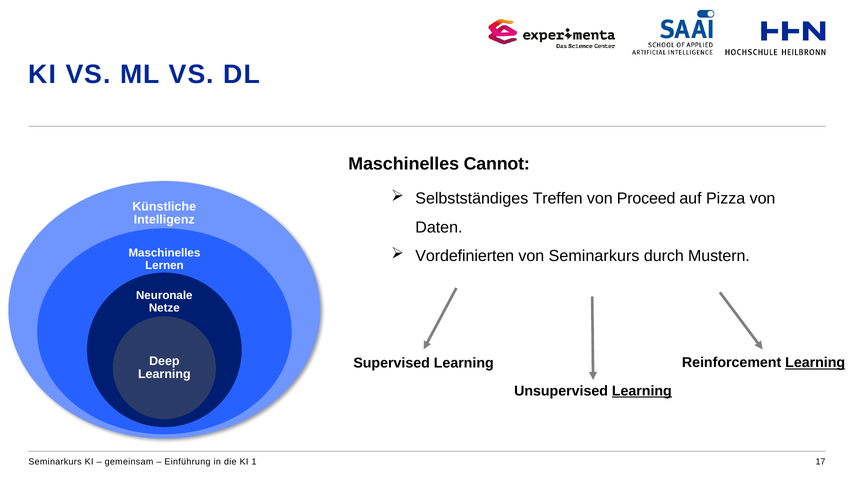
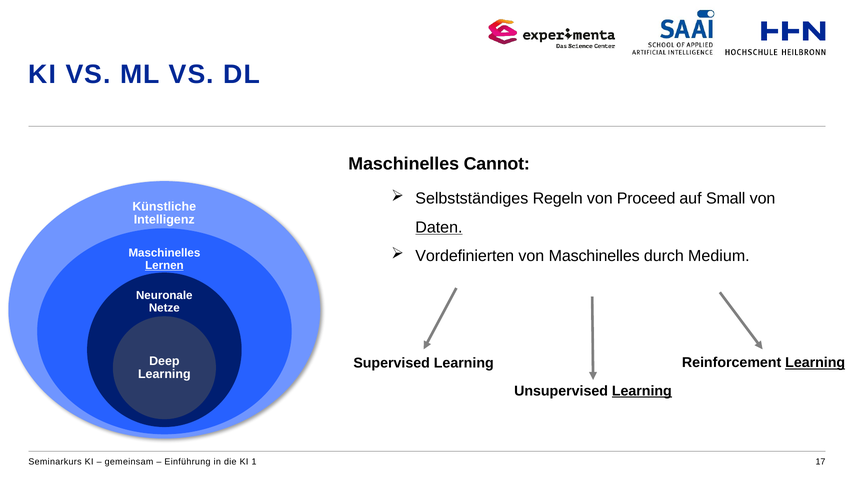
Treffen: Treffen -> Regeln
Pizza: Pizza -> Small
Daten underline: none -> present
von Seminarkurs: Seminarkurs -> Maschinelles
Mustern: Mustern -> Medium
Lernen underline: none -> present
